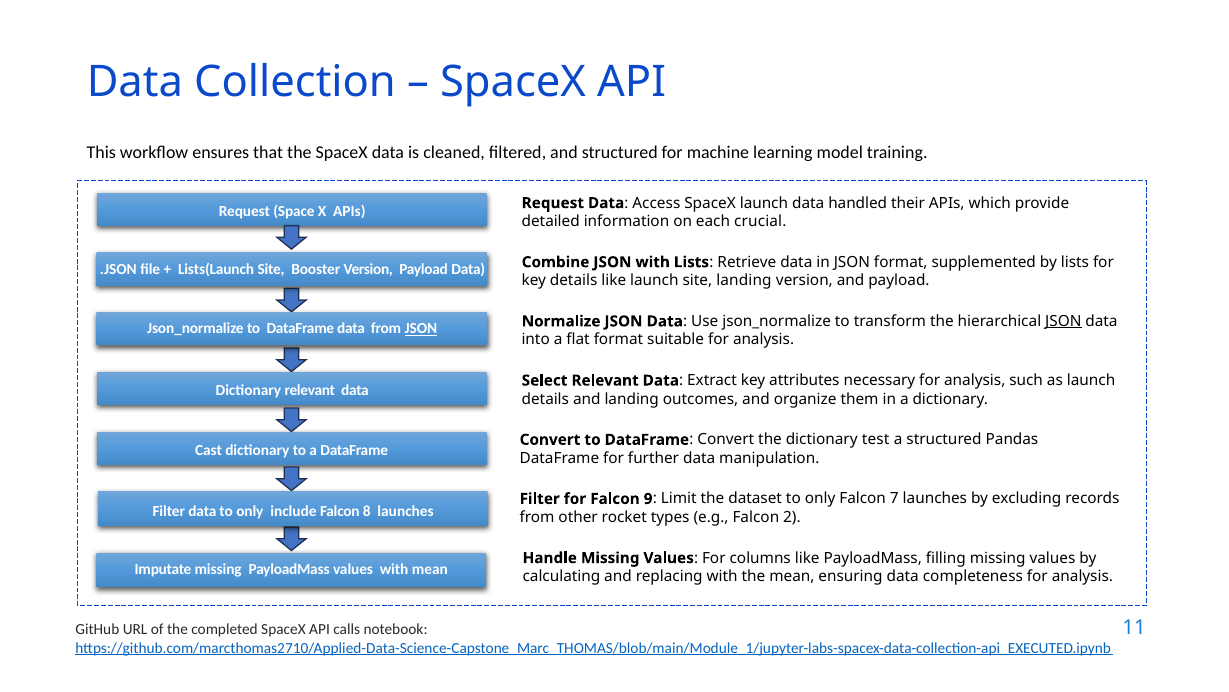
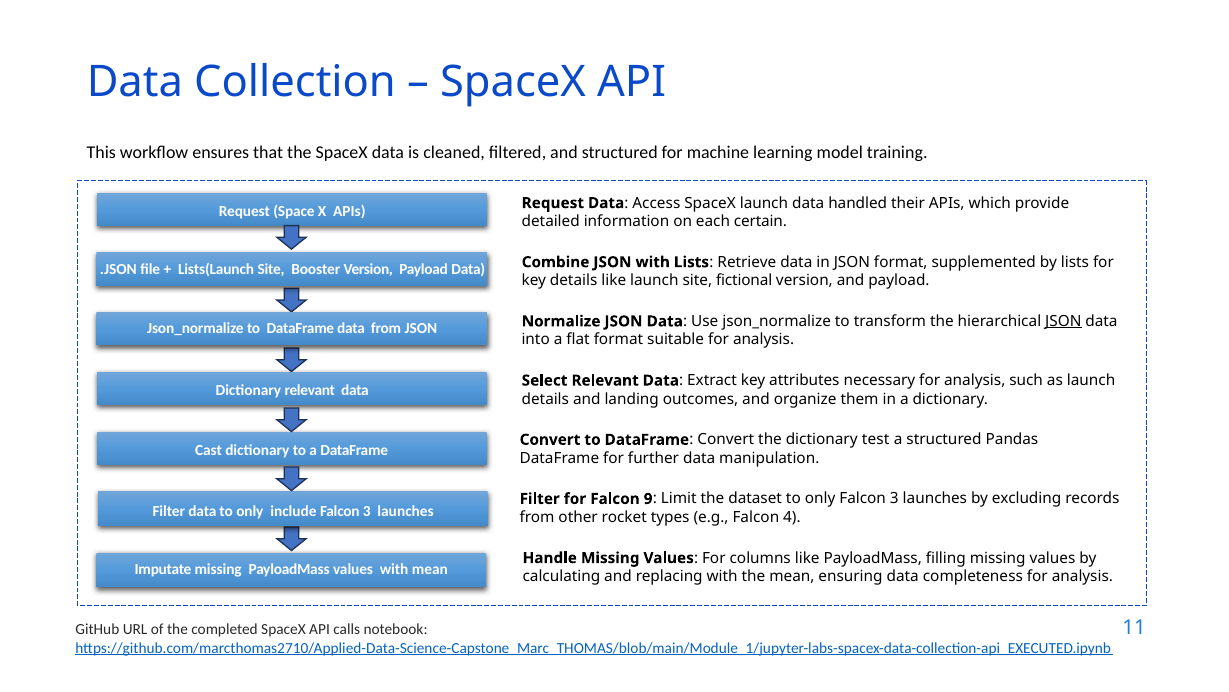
crucial: crucial -> certain
site landing: landing -> fictional
JSON at (421, 328) underline: present -> none
only Falcon 7: 7 -> 3
include Falcon 8: 8 -> 3
2: 2 -> 4
